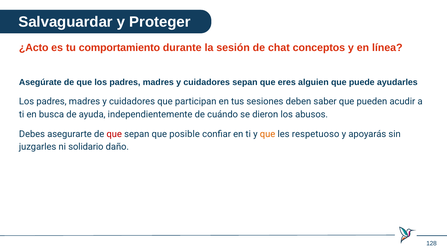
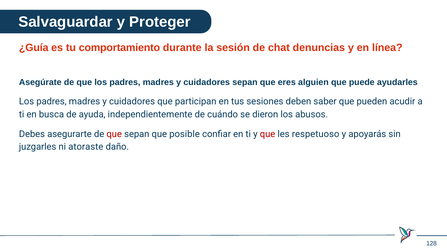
¿Acto: ¿Acto -> ¿Guía
conceptos: conceptos -> denuncias
que at (268, 134) colour: orange -> red
solidario: solidario -> atoraste
